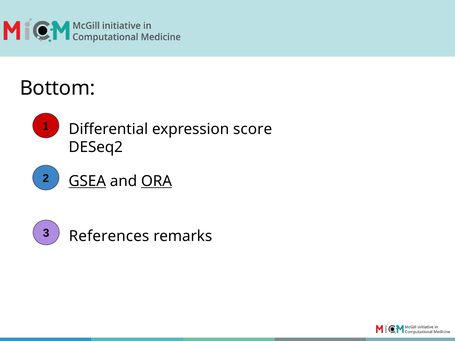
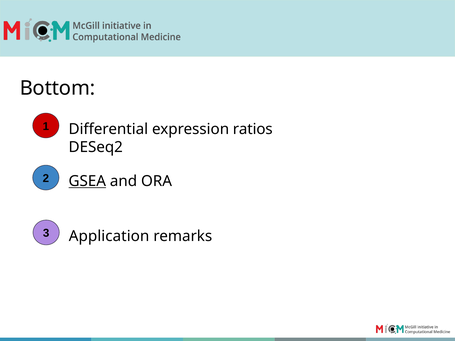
score: score -> ratios
ORA underline: present -> none
References: References -> Application
